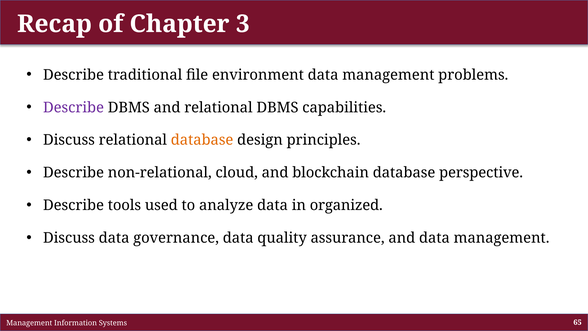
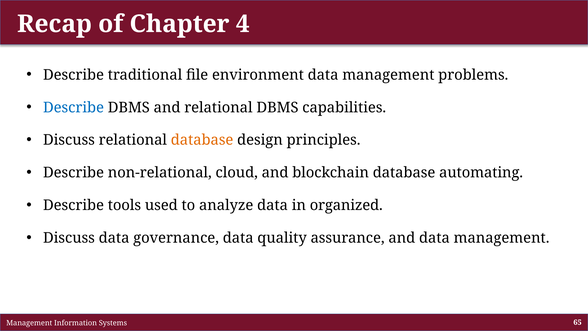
3: 3 -> 4
Describe at (73, 107) colour: purple -> blue
perspective: perspective -> automating
